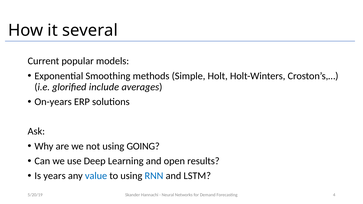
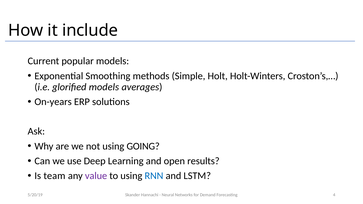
several: several -> include
glorified include: include -> models
years: years -> team
value colour: blue -> purple
